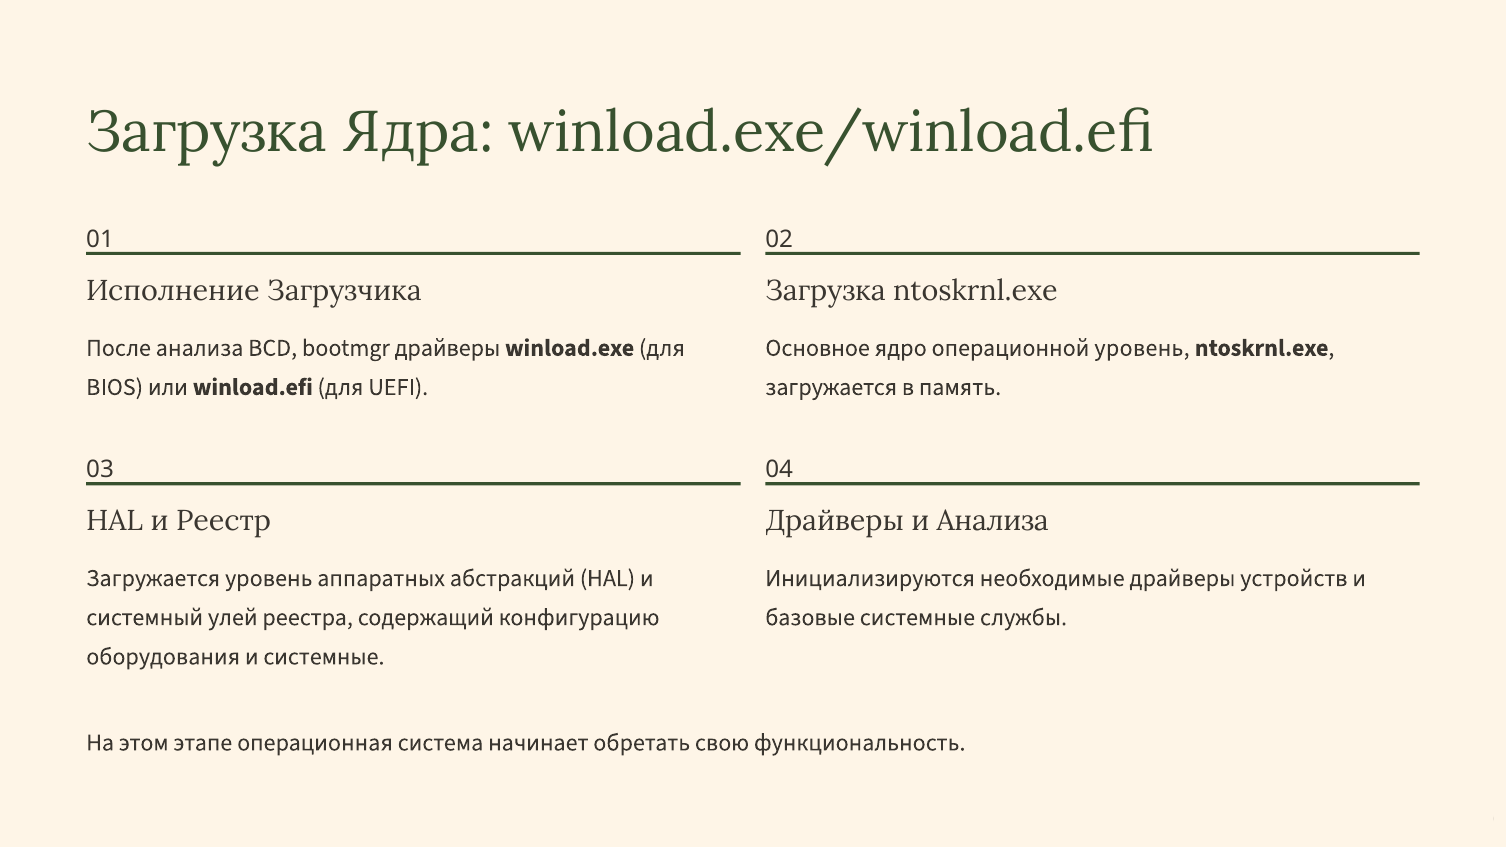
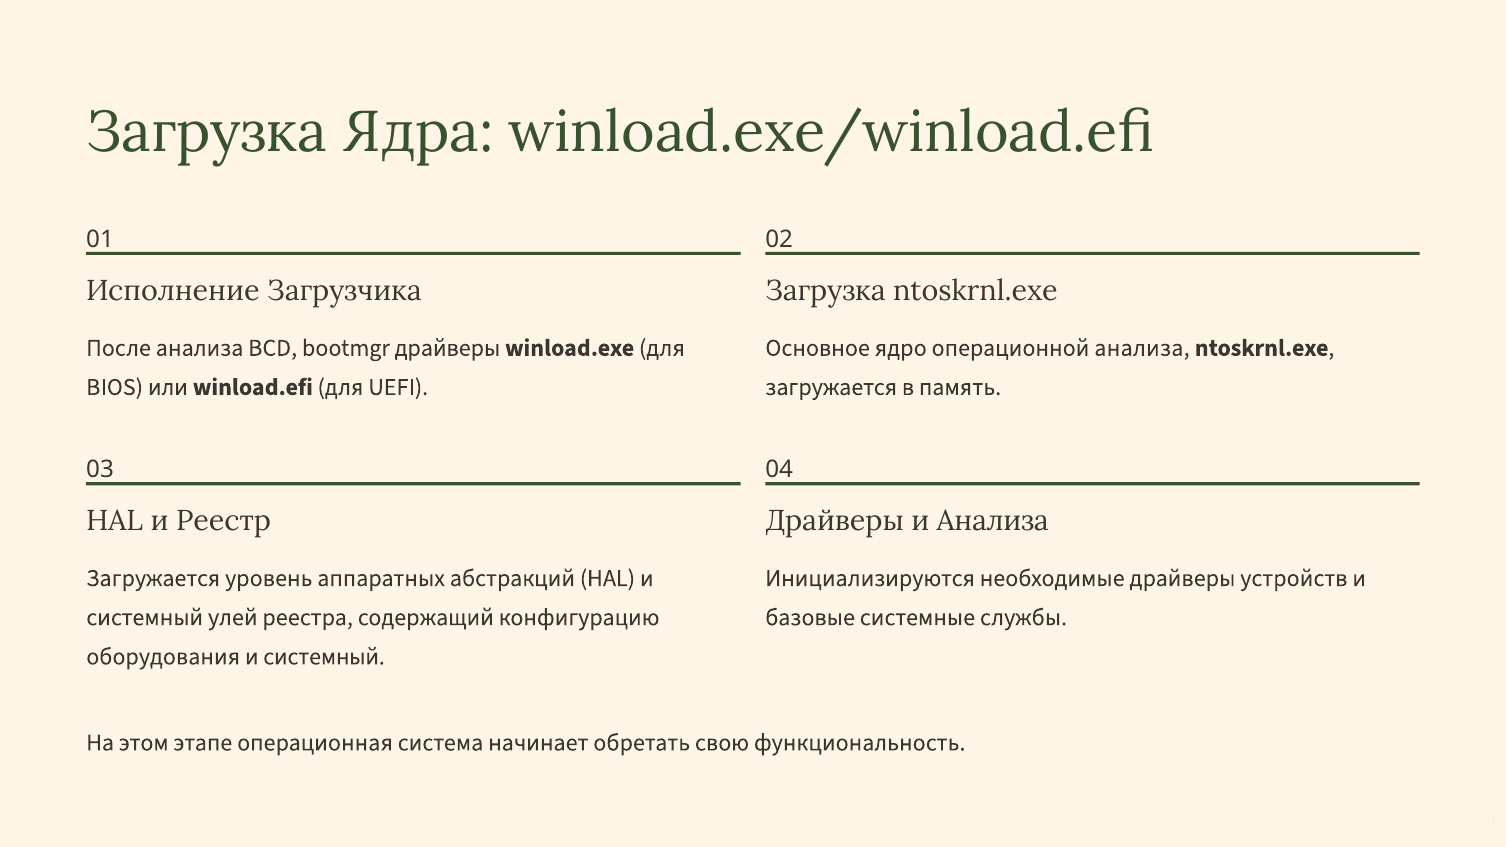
операционной уровень: уровень -> анализа
оборудования и системные: системные -> системный
